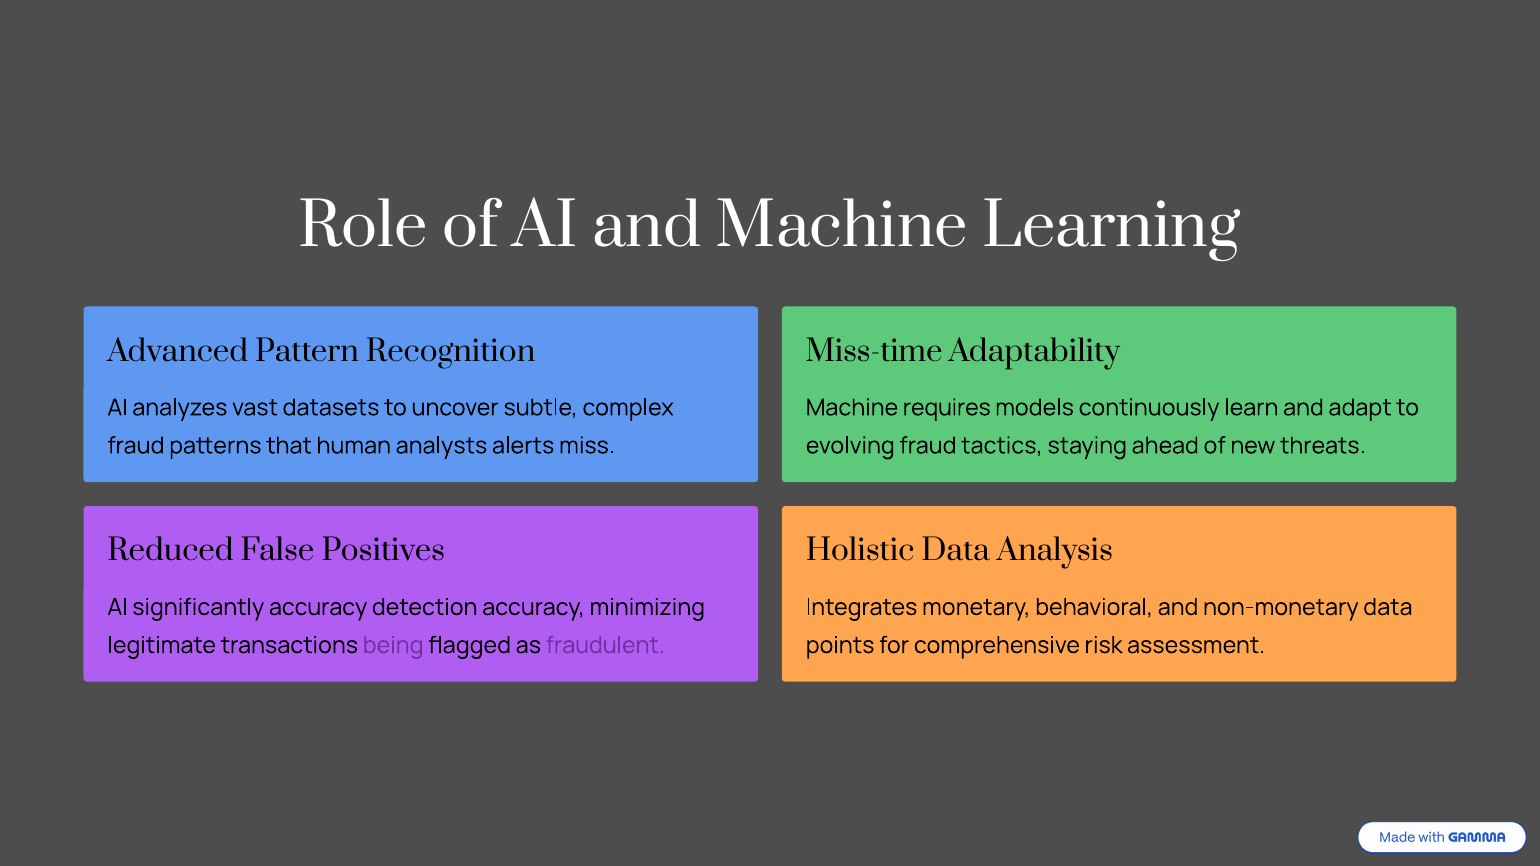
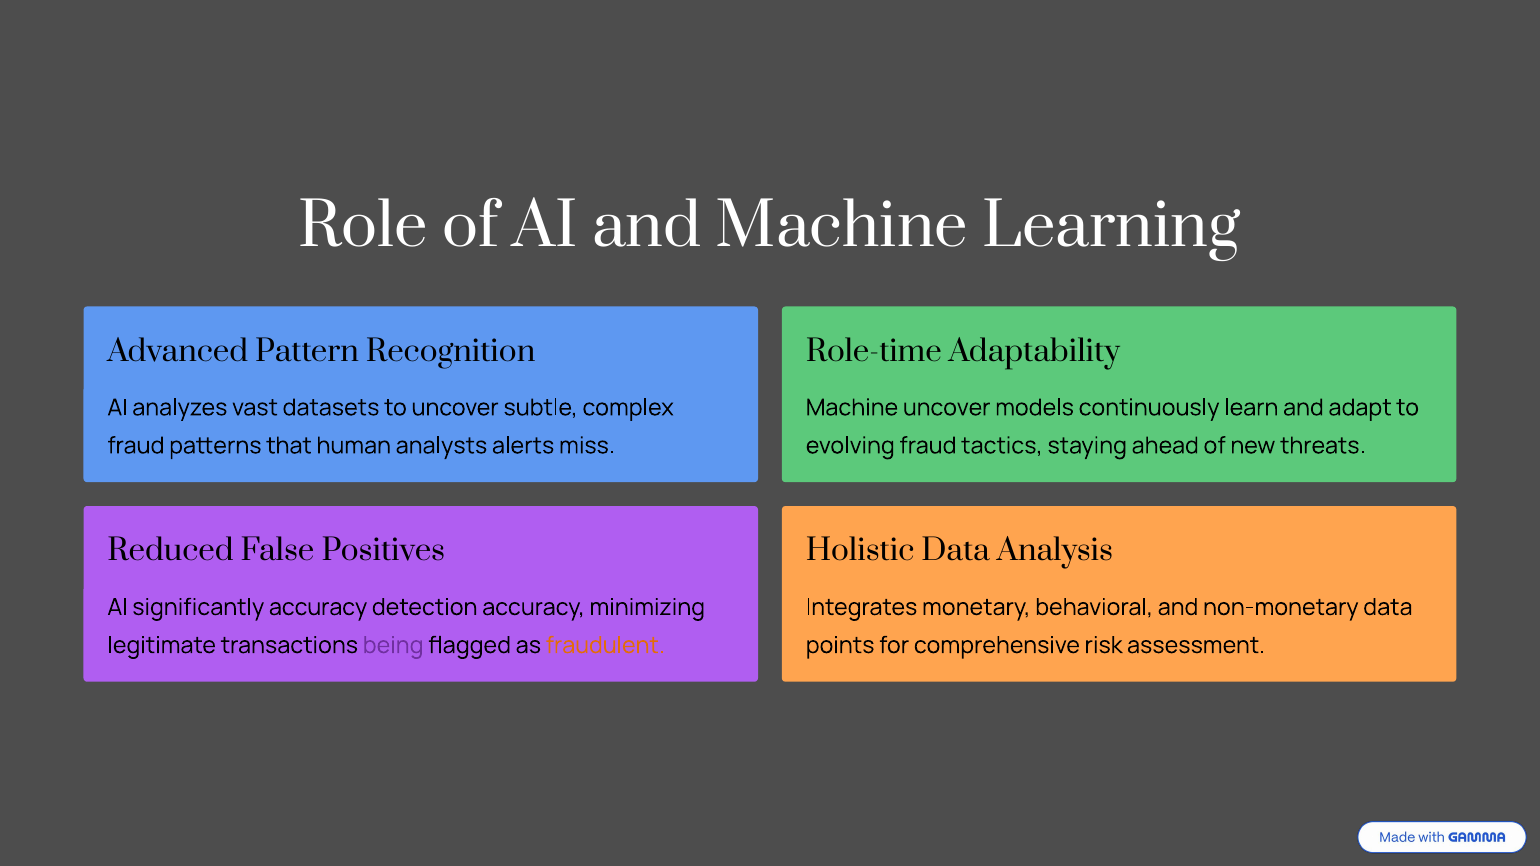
Miss-time: Miss-time -> Role-time
Machine requires: requires -> uncover
fraudulent colour: purple -> orange
